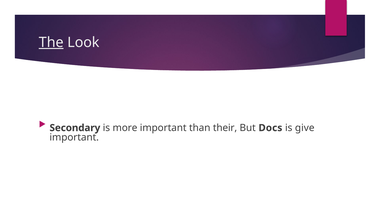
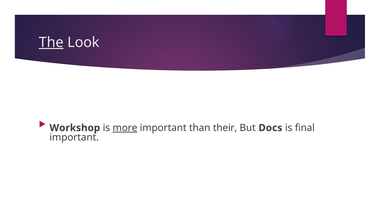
Secondary: Secondary -> Workshop
more underline: none -> present
give: give -> final
